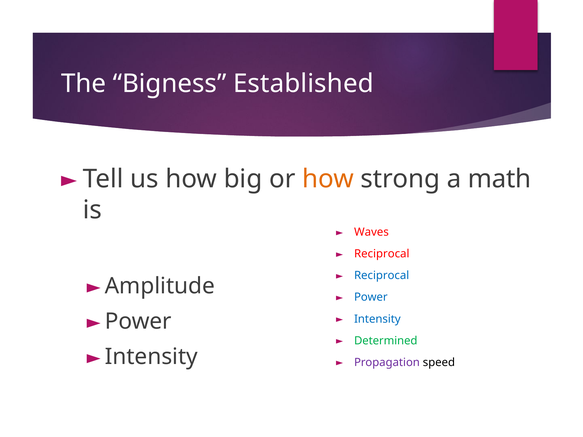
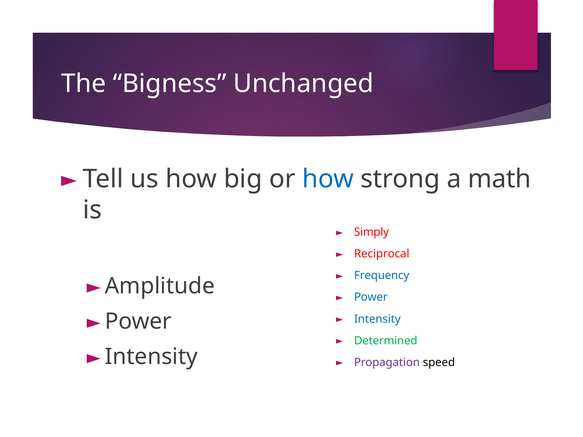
Established: Established -> Unchanged
how at (328, 179) colour: orange -> blue
Waves: Waves -> Simply
Reciprocal at (382, 276): Reciprocal -> Frequency
